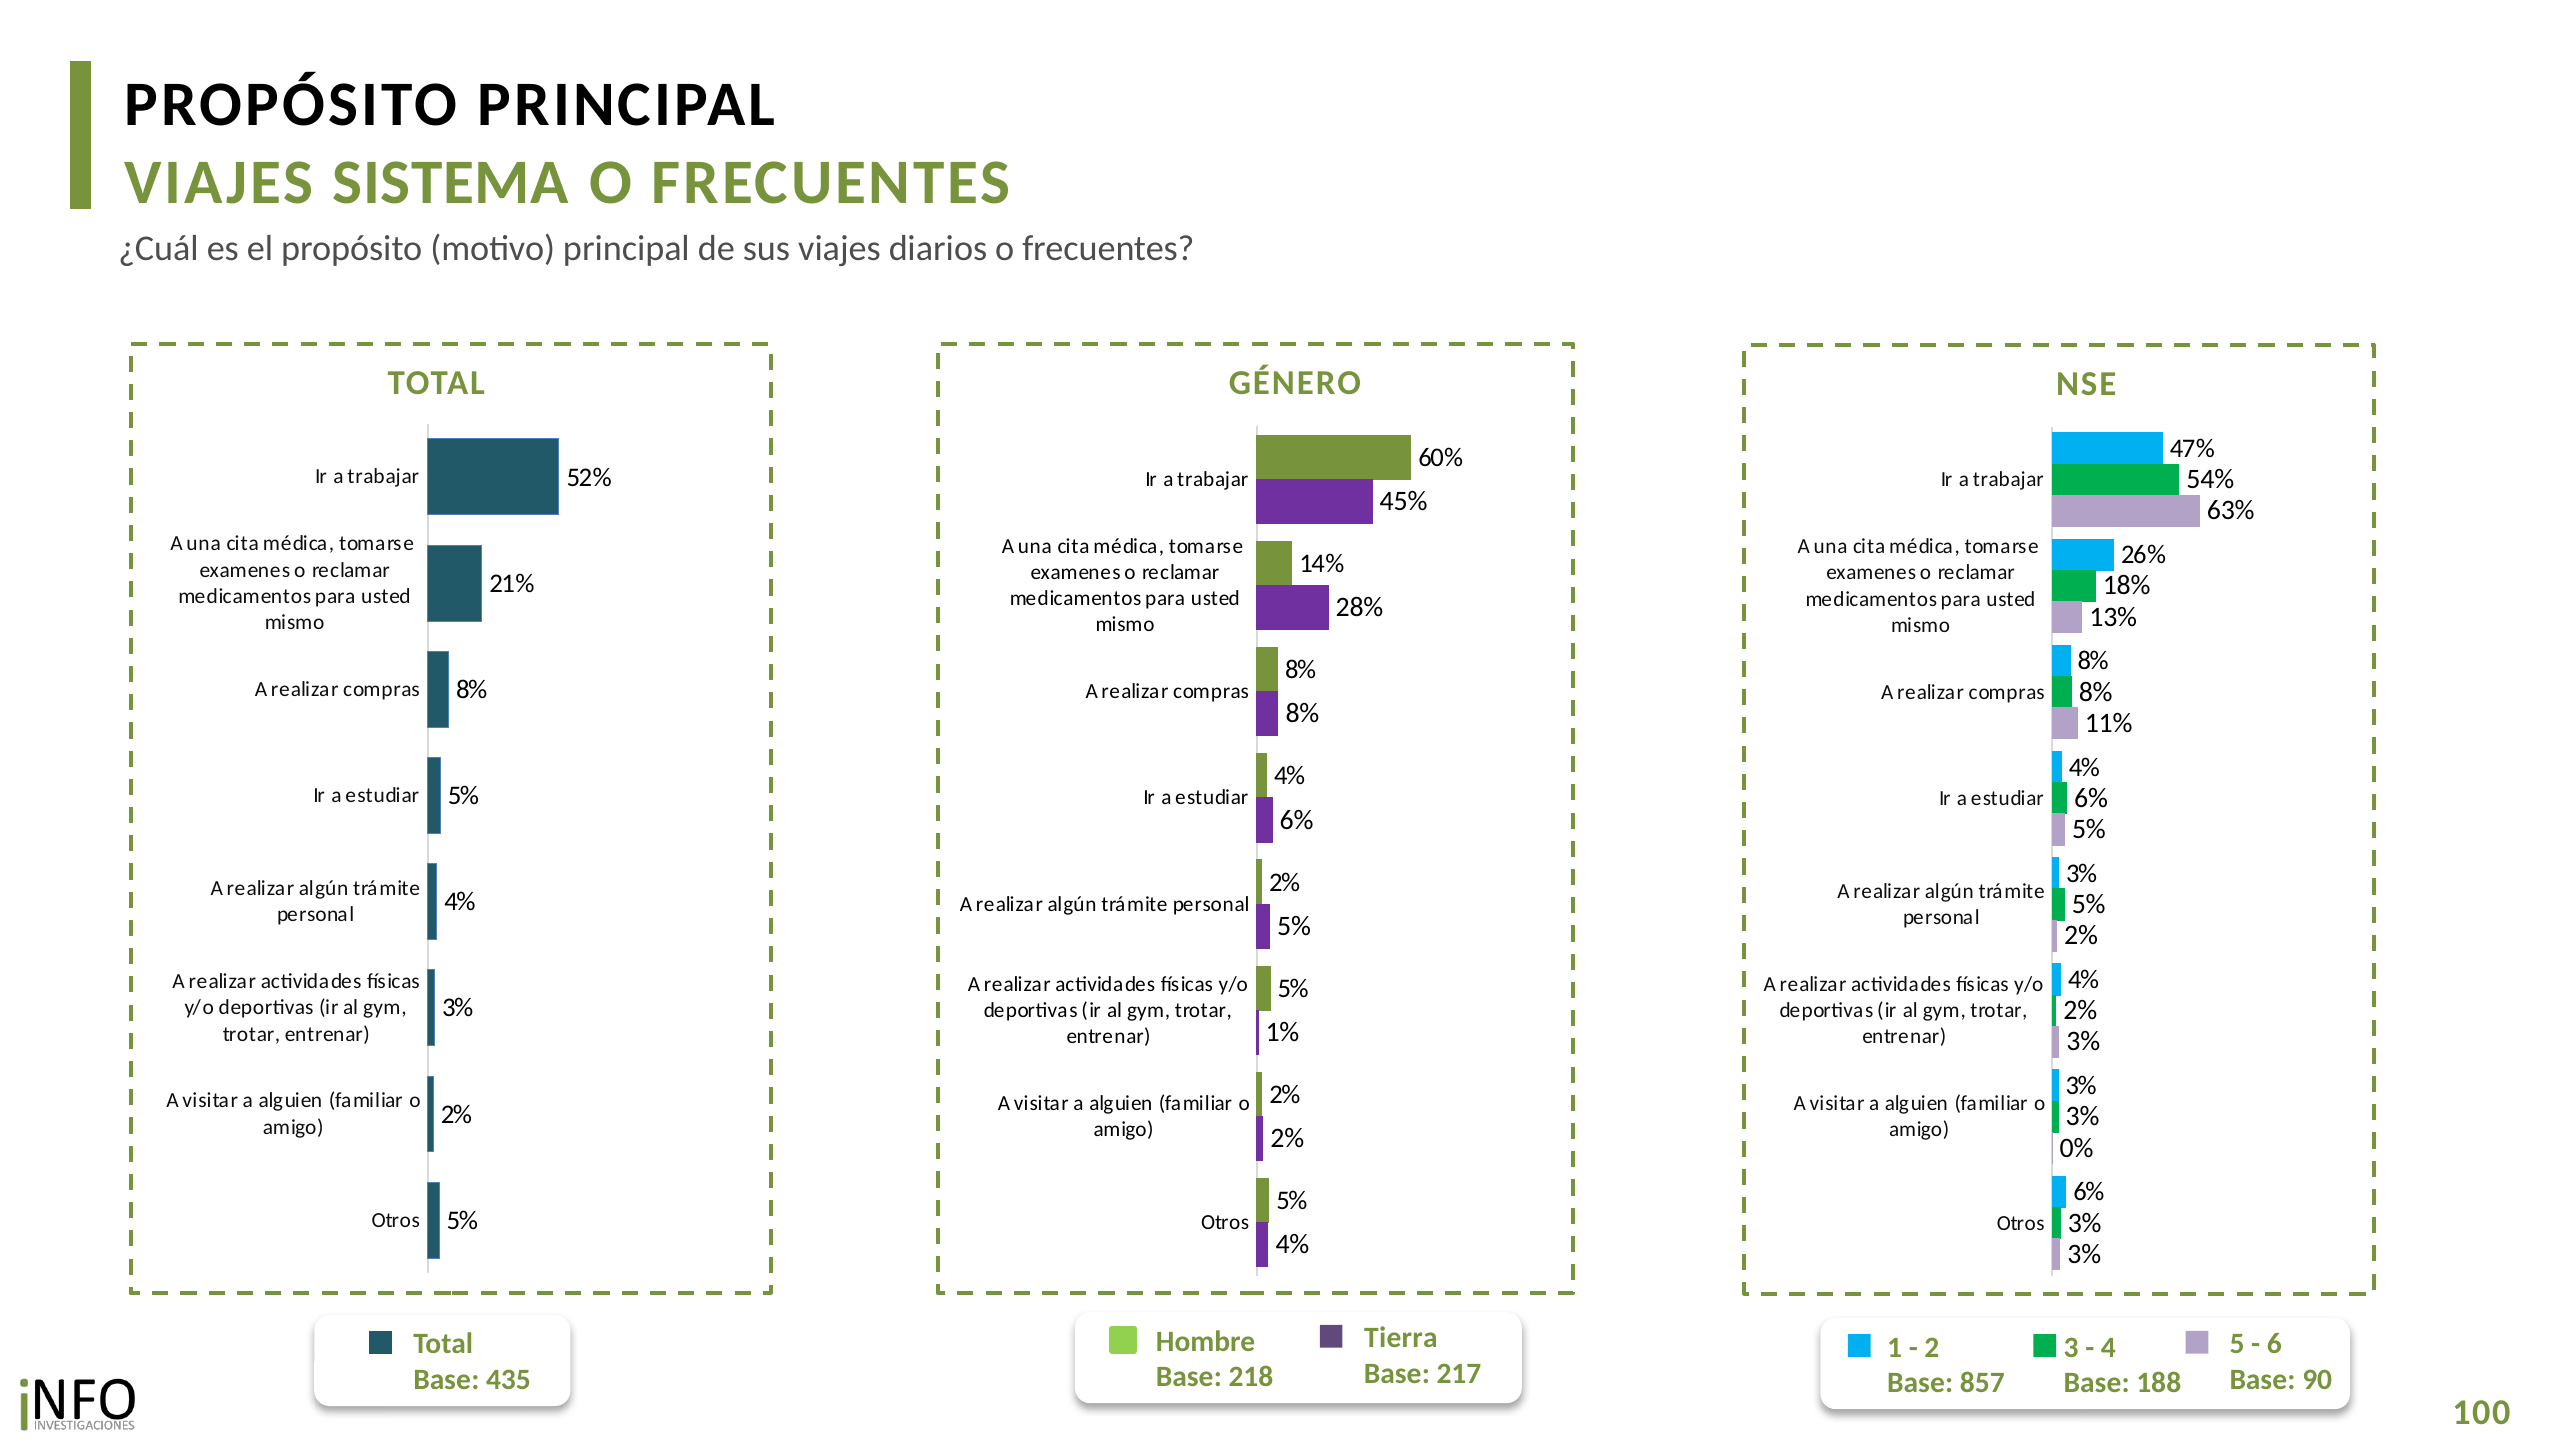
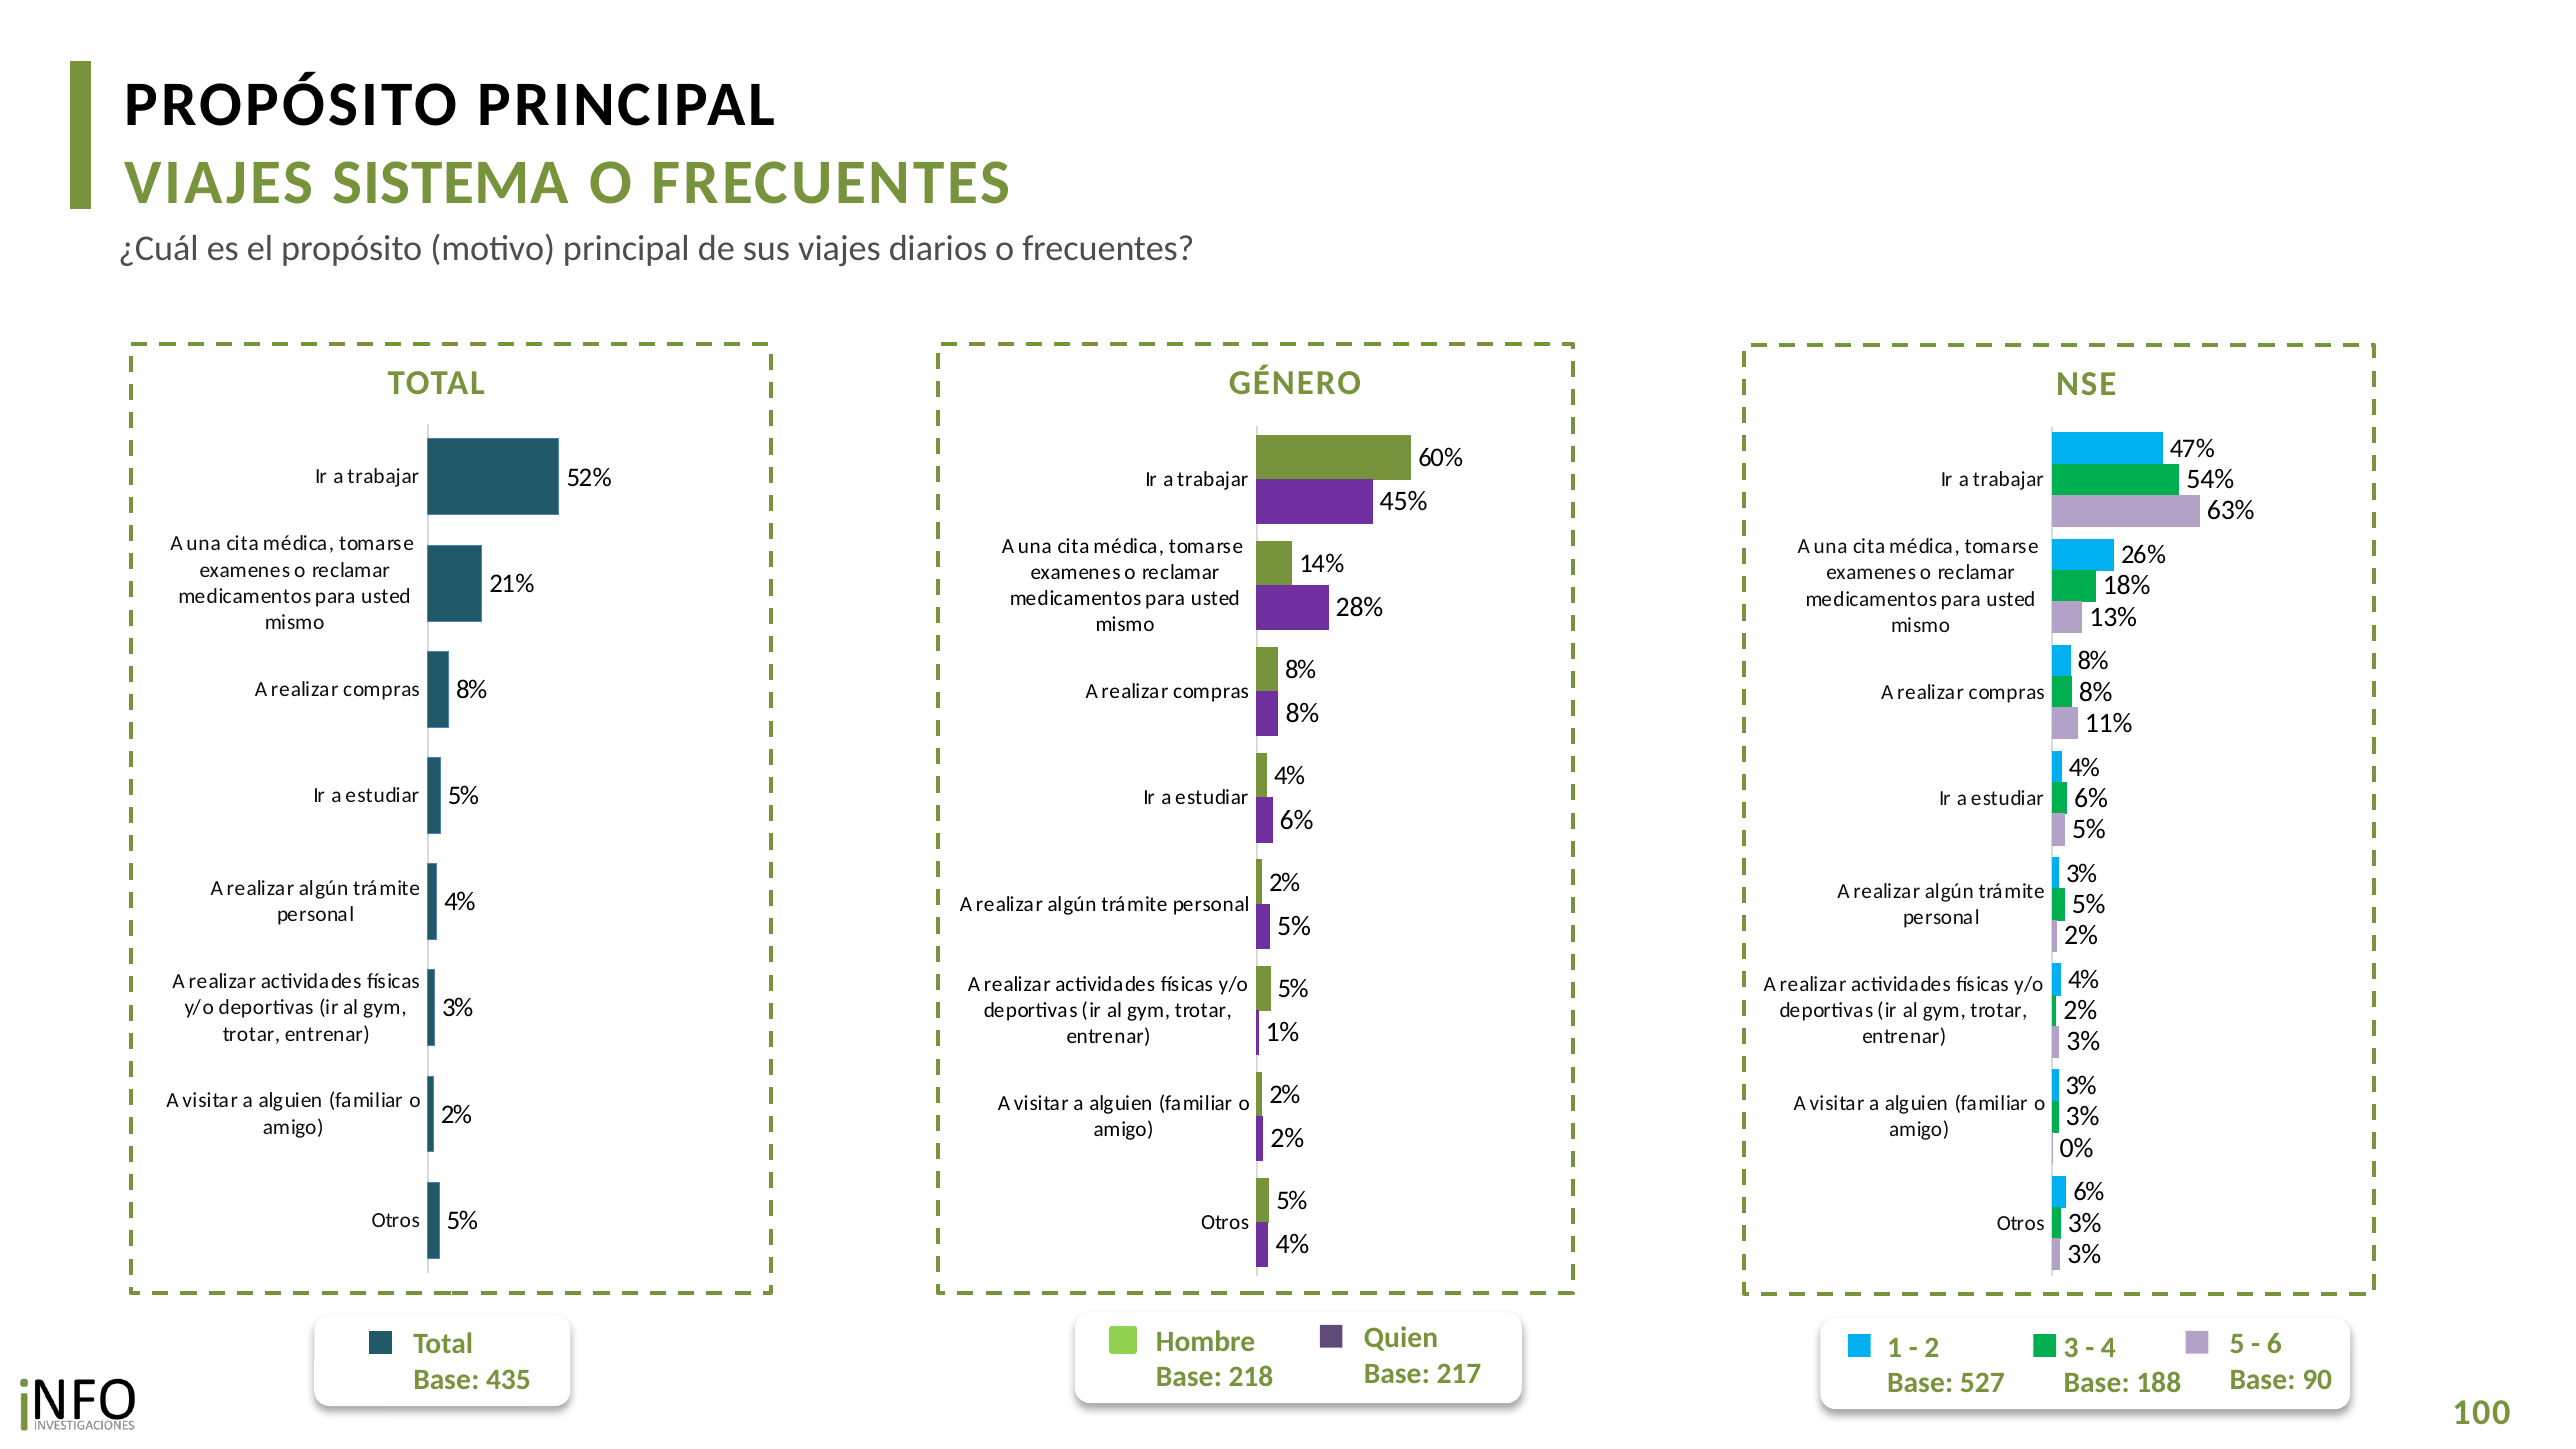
Tierra: Tierra -> Quien
857: 857 -> 527
